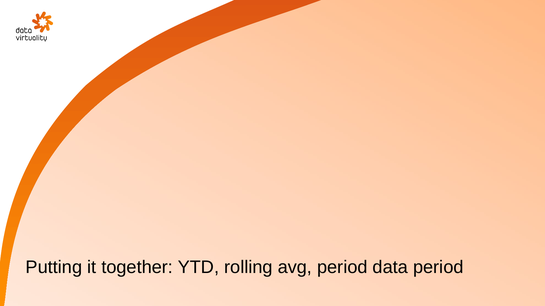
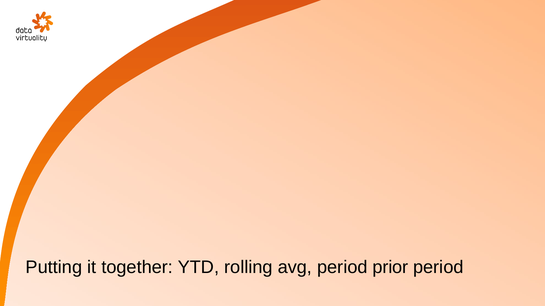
data: data -> prior
